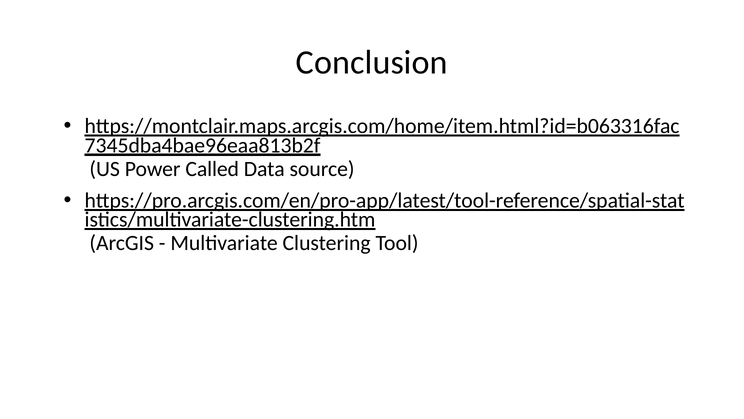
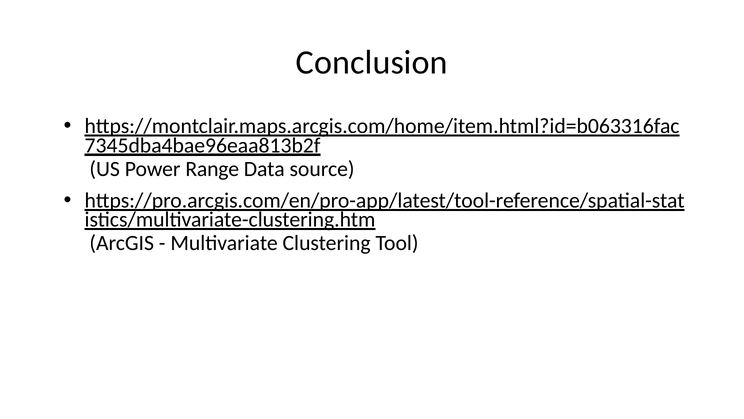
Called: Called -> Range
